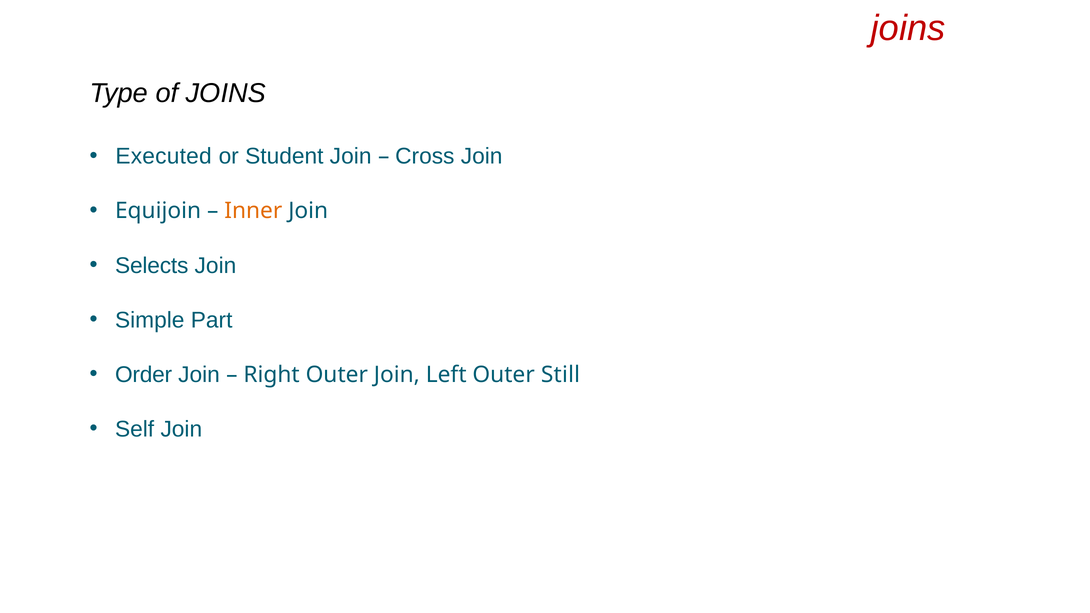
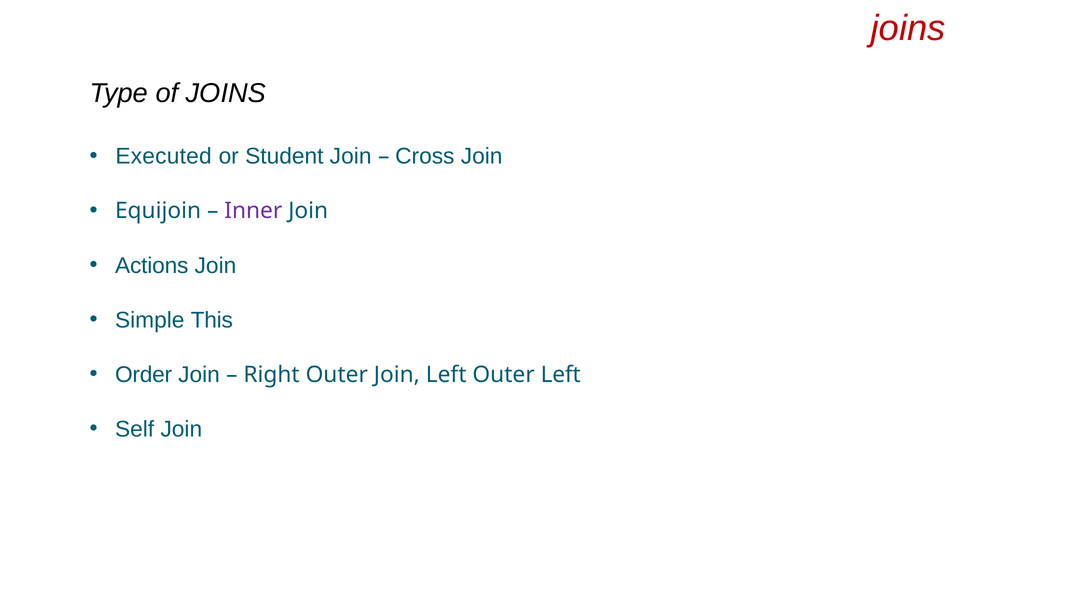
Inner colour: orange -> purple
Selects: Selects -> Actions
Part: Part -> This
Outer Still: Still -> Left
